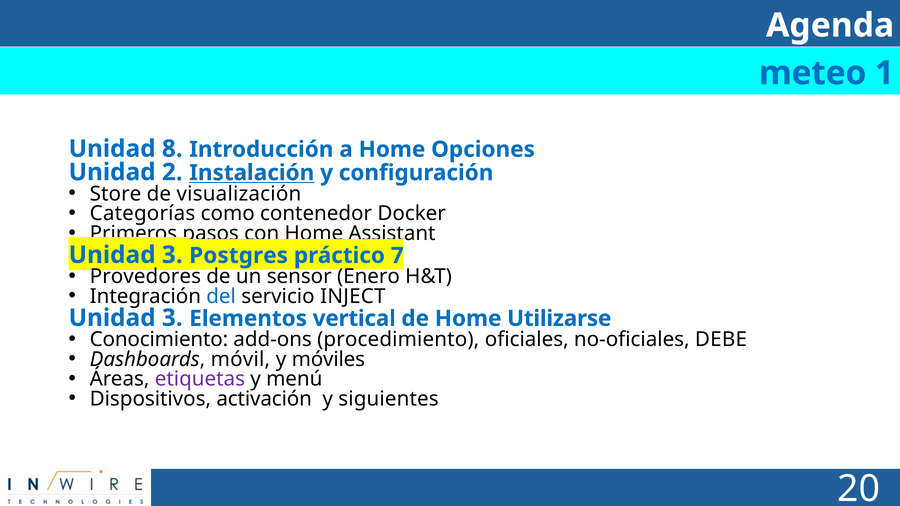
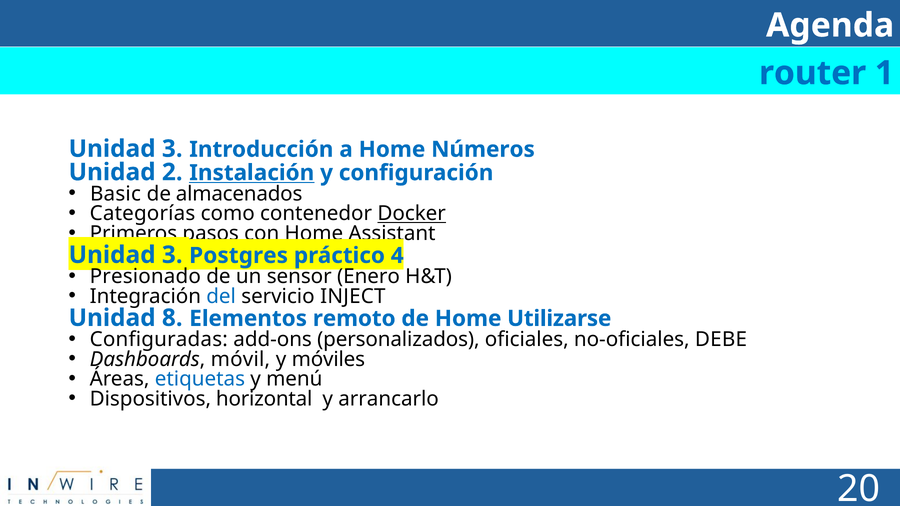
meteo: meteo -> router
8 at (172, 149): 8 -> 3
Opciones: Opciones -> Números
Store: Store -> Basic
visualización: visualización -> almacenados
Docker underline: none -> present
7: 7 -> 4
Provedores: Provedores -> Presionado
3 at (172, 318): 3 -> 8
vertical: vertical -> remoto
Conocimiento: Conocimiento -> Configuradas
procedimiento: procedimiento -> personalizados
etiquetas colour: purple -> blue
activación: activación -> horizontal
siguientes: siguientes -> arrancarlo
